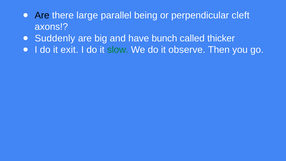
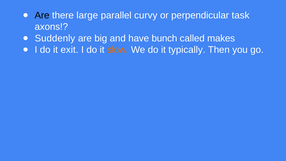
being: being -> curvy
cleft: cleft -> task
thicker: thicker -> makes
slow colour: green -> orange
observe: observe -> typically
